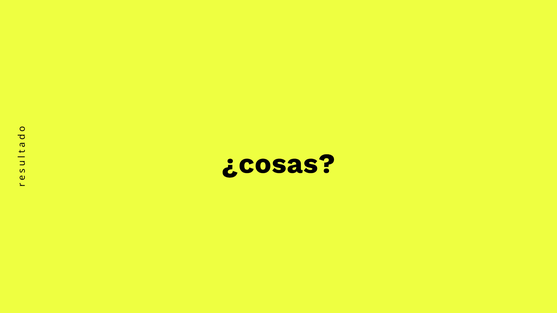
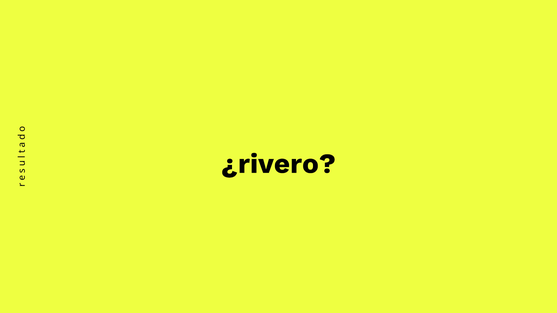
¿cosas: ¿cosas -> ¿rivero
